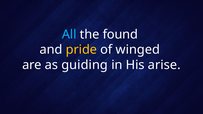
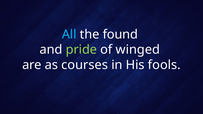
pride colour: yellow -> light green
guiding: guiding -> courses
arise: arise -> fools
